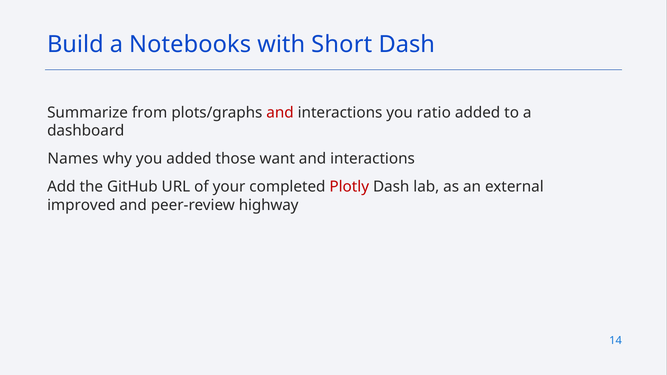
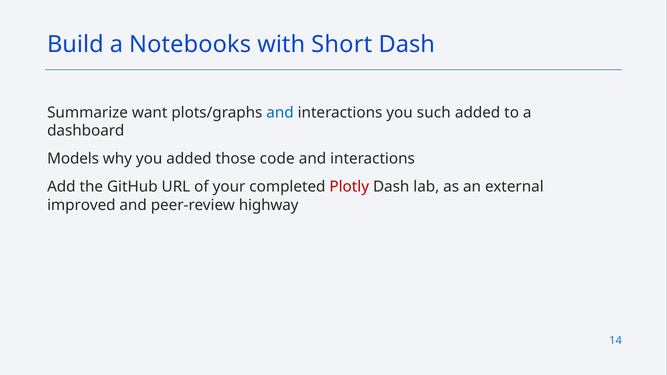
from: from -> want
and at (280, 113) colour: red -> blue
ratio: ratio -> such
Names: Names -> Models
want: want -> code
